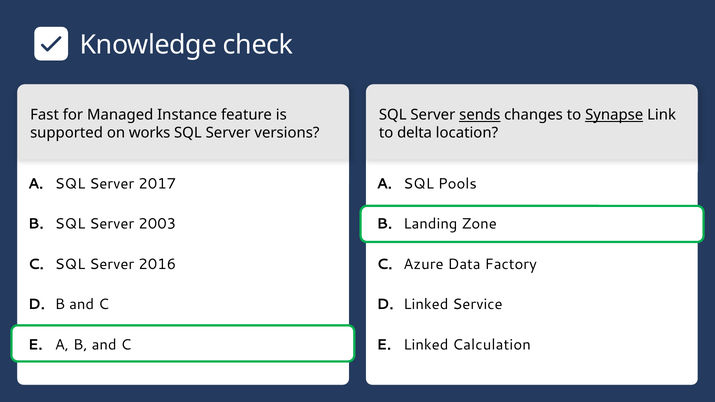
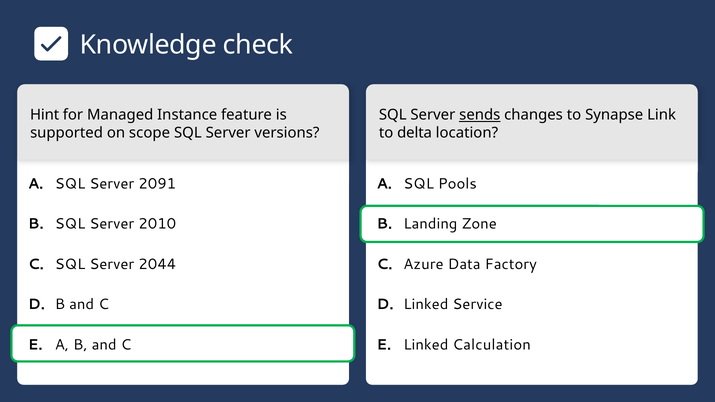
Fast: Fast -> Hint
Synapse underline: present -> none
works: works -> scope
2017: 2017 -> 2091
2003: 2003 -> 2010
2016: 2016 -> 2044
